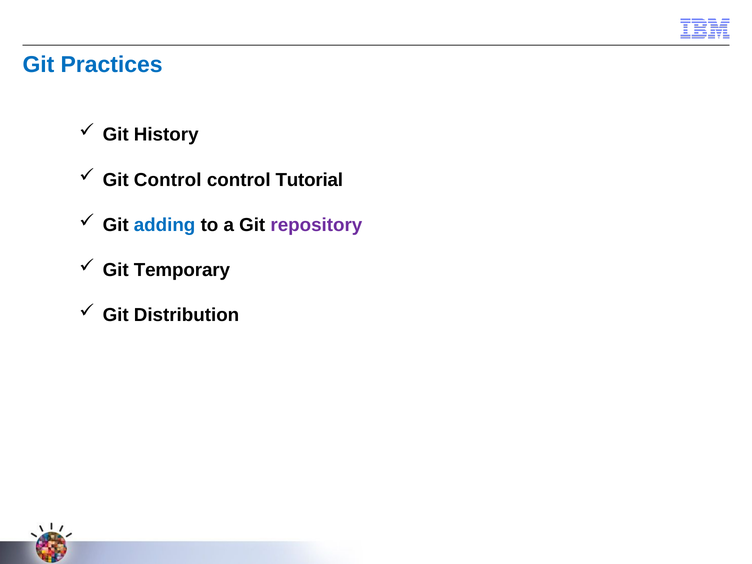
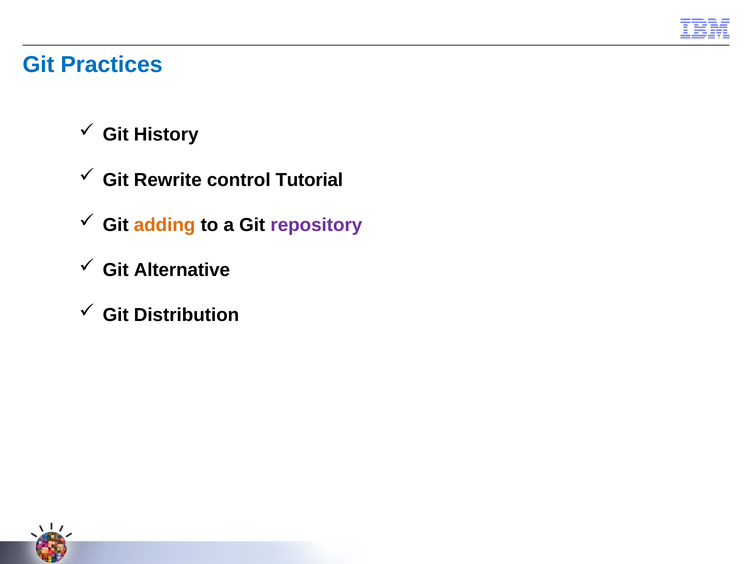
Git Control: Control -> Rewrite
adding colour: blue -> orange
Temporary: Temporary -> Alternative
